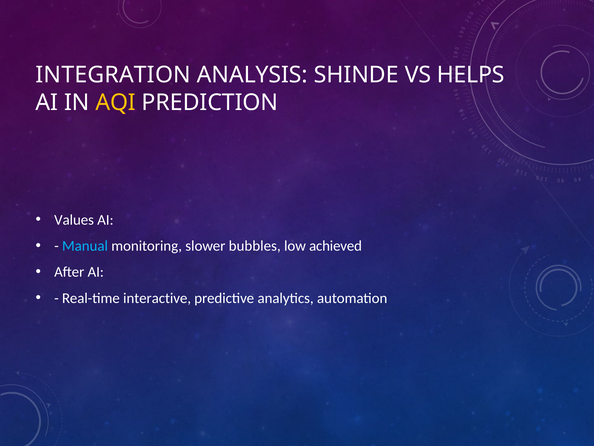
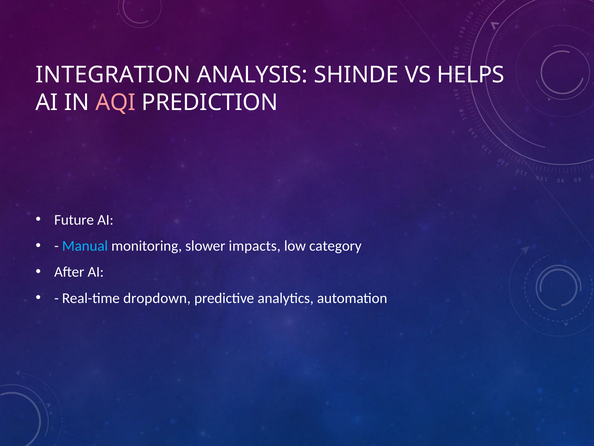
AQI colour: yellow -> pink
Values: Values -> Future
bubbles: bubbles -> impacts
achieved: achieved -> category
interactive: interactive -> dropdown
